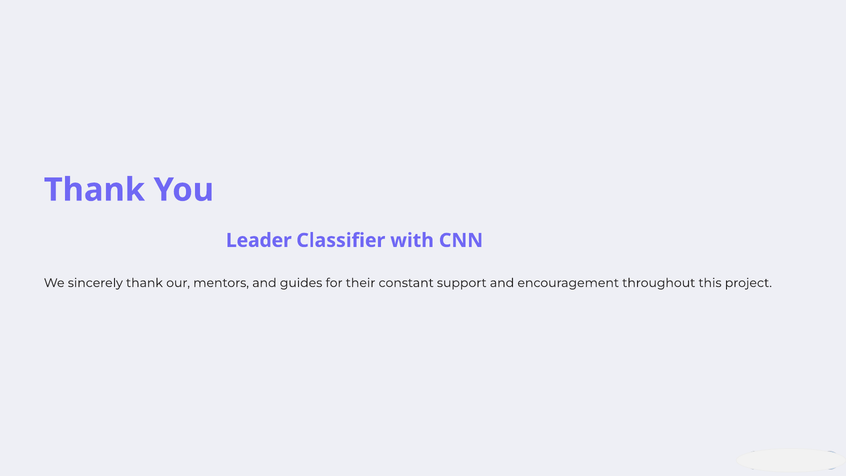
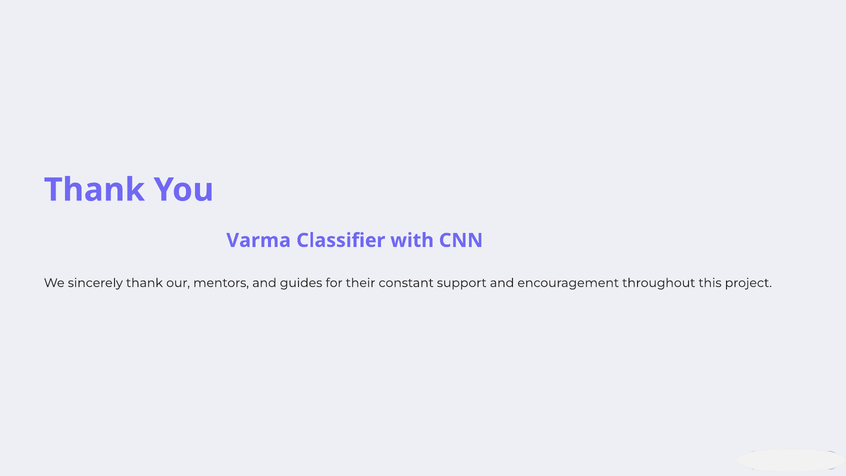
Leader: Leader -> Varma
